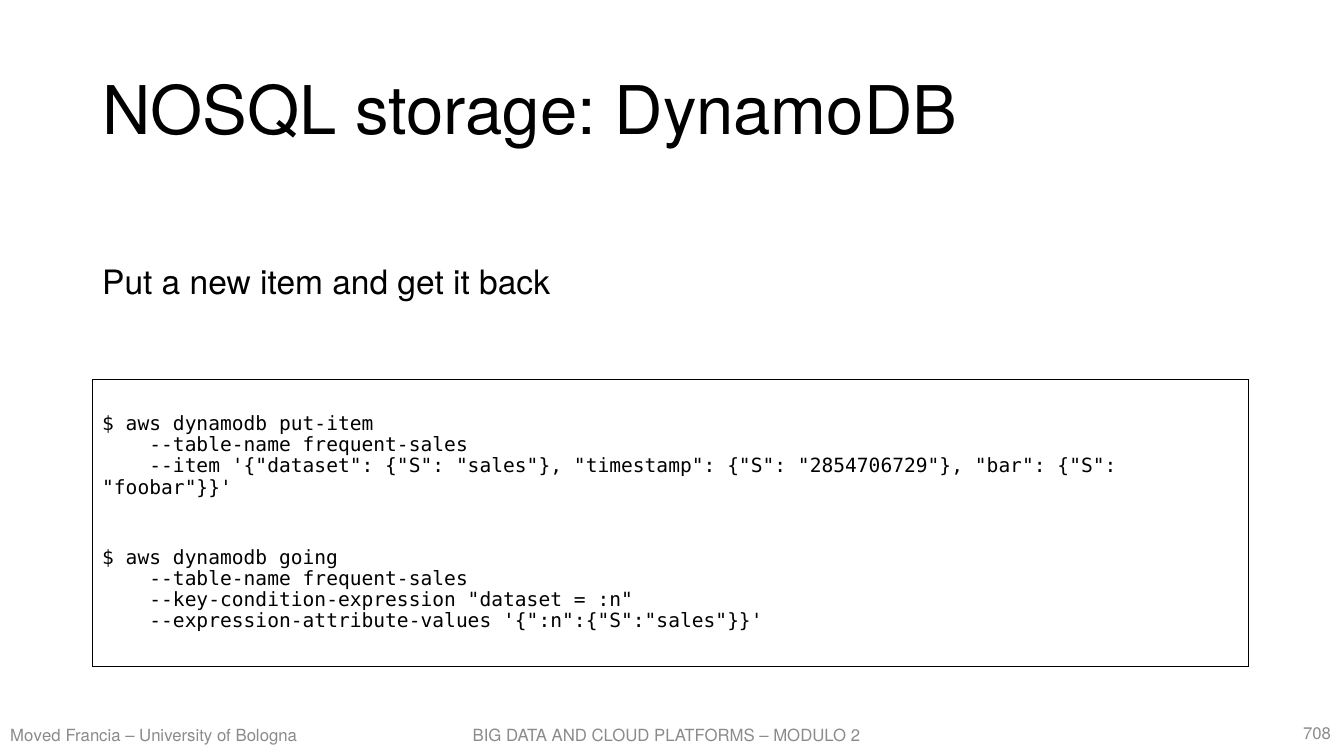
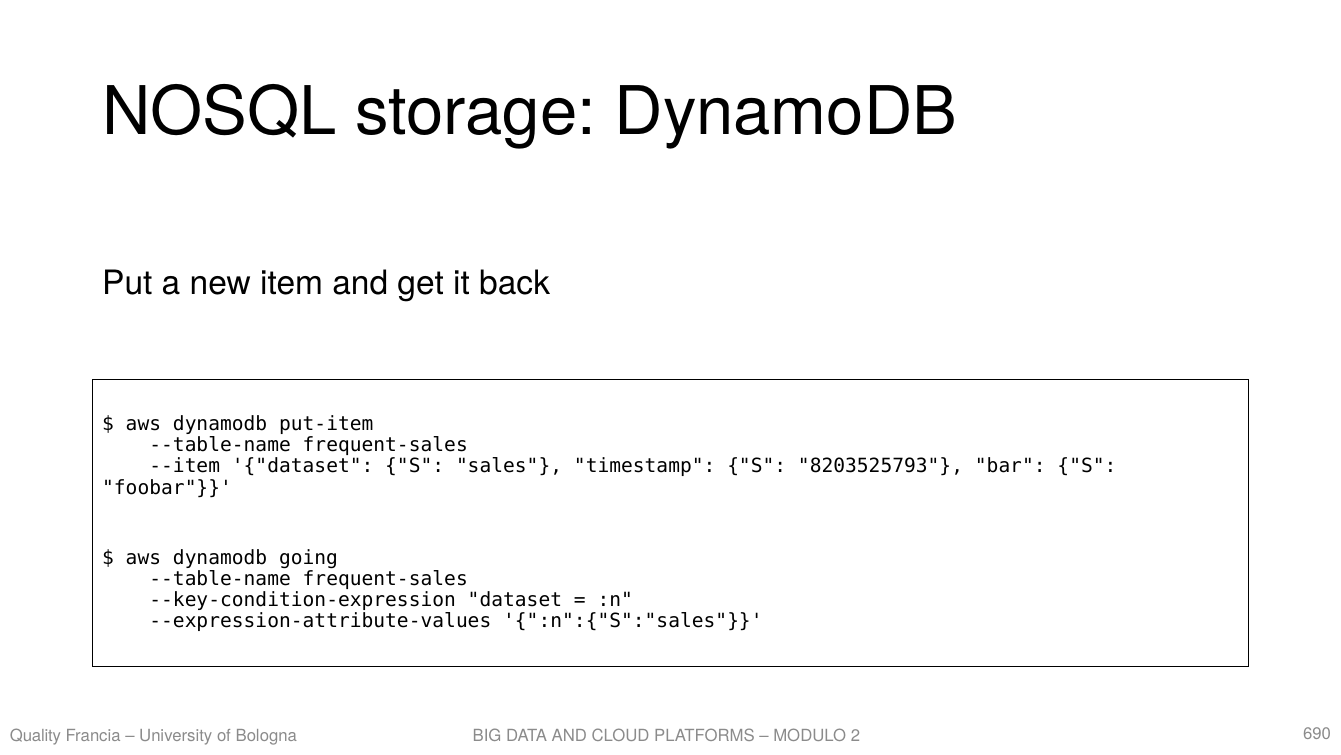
2854706729: 2854706729 -> 8203525793
Moved: Moved -> Quality
708: 708 -> 690
